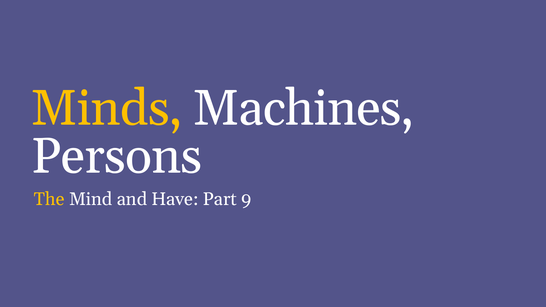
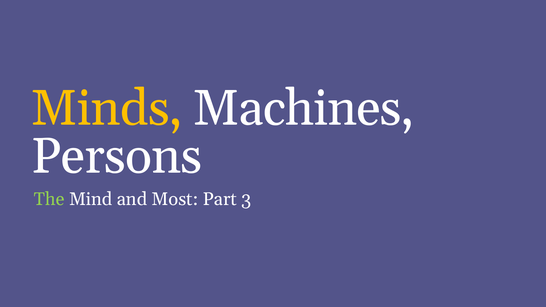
The colour: yellow -> light green
Have: Have -> Most
9: 9 -> 3
